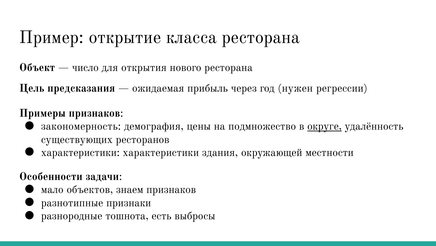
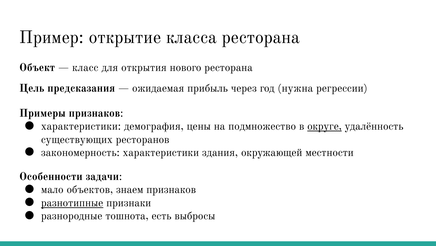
число: число -> класс
нужен: нужен -> нужна
закономерность at (81, 126): закономерность -> характеристики
характеристики at (80, 152): характеристики -> закономерность
разнотипные underline: none -> present
